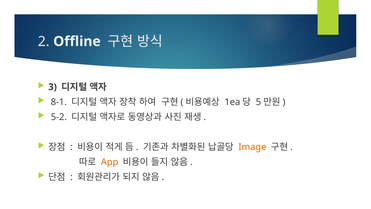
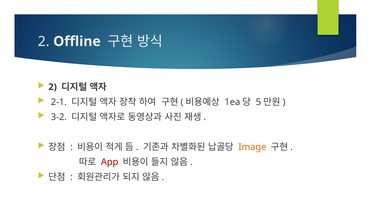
3 at (53, 87): 3 -> 2
8-1: 8-1 -> 2-1
5-2: 5-2 -> 3-2
App colour: orange -> red
